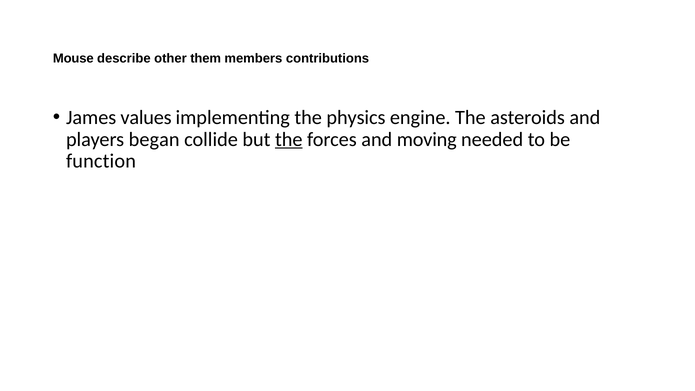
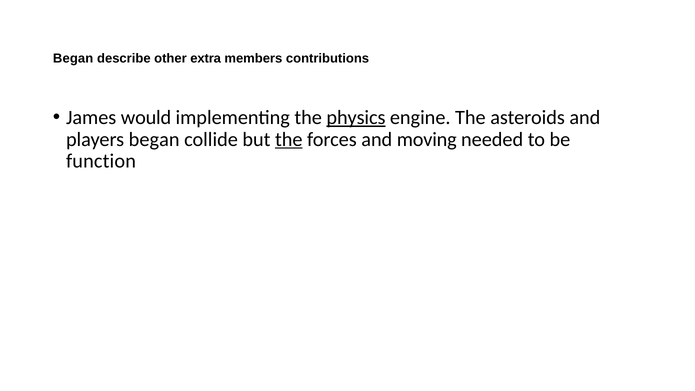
Mouse at (73, 58): Mouse -> Began
them: them -> extra
values: values -> would
physics underline: none -> present
